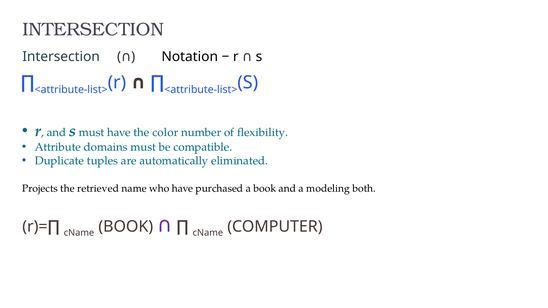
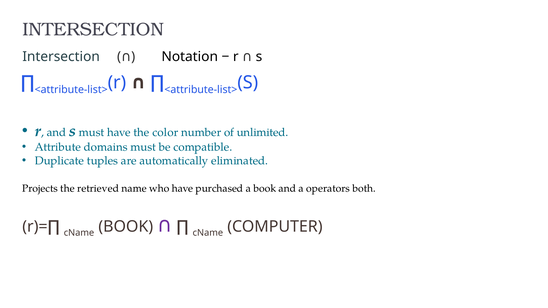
flexibility: flexibility -> unlimited
modeling: modeling -> operators
